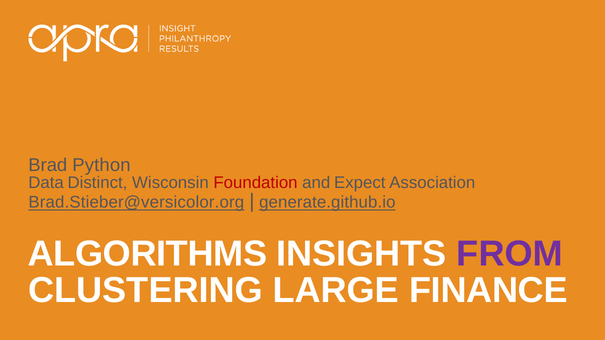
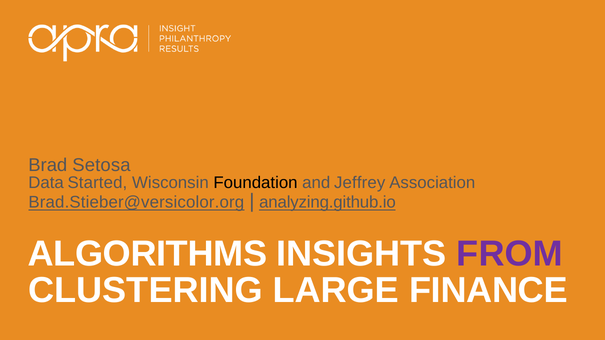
Python: Python -> Setosa
Distinct: Distinct -> Started
Foundation colour: red -> black
Expect: Expect -> Jeffrey
generate.github.io: generate.github.io -> analyzing.github.io
